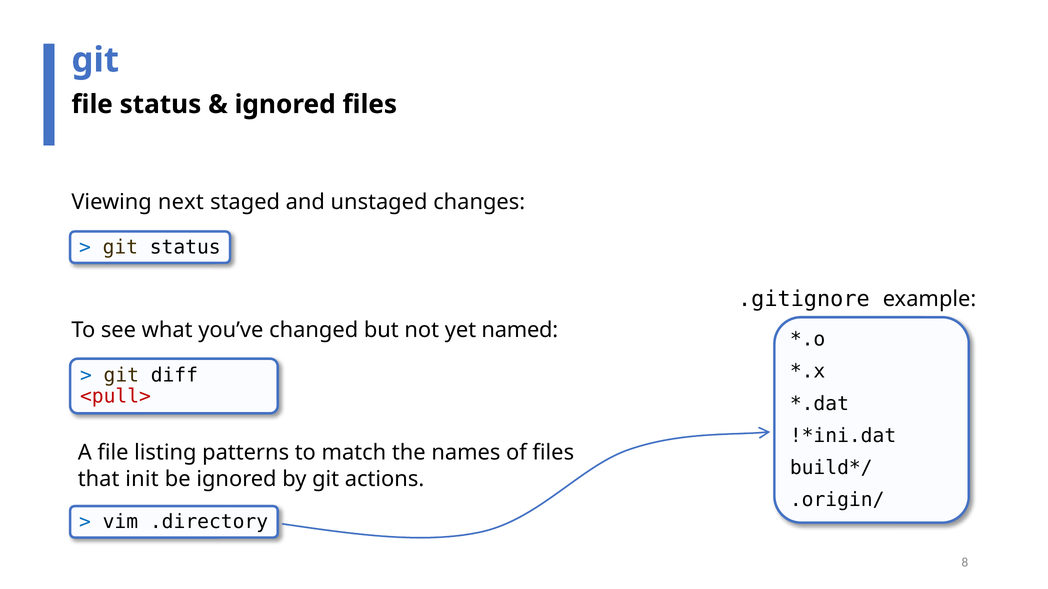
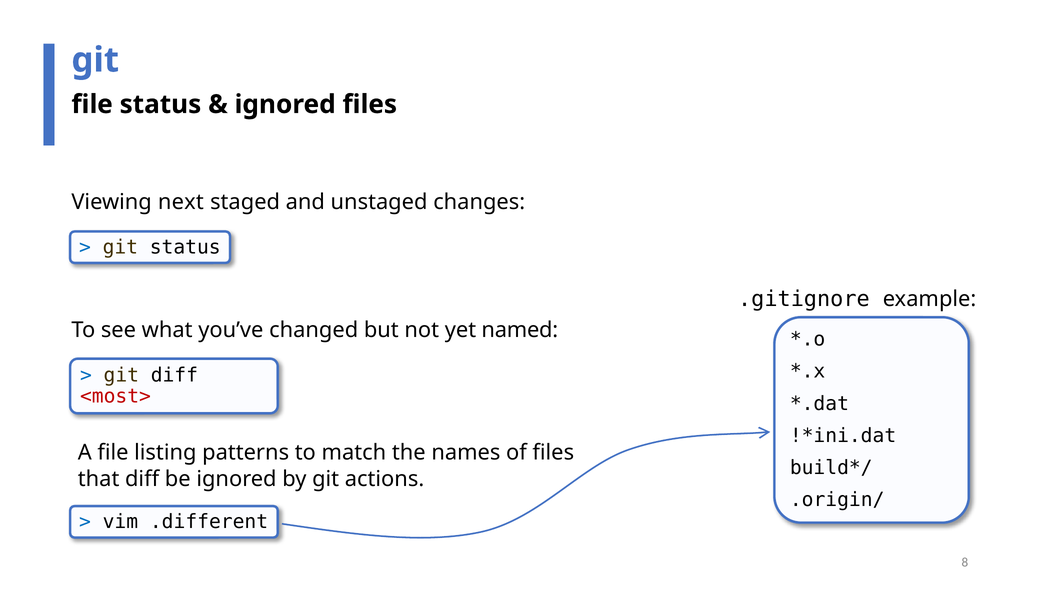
<pull>: <pull> -> <most>
that init: init -> diff
.directory: .directory -> .different
